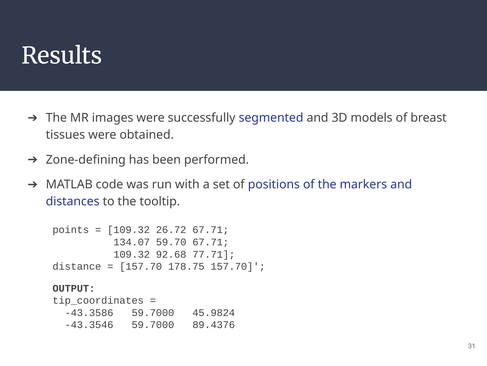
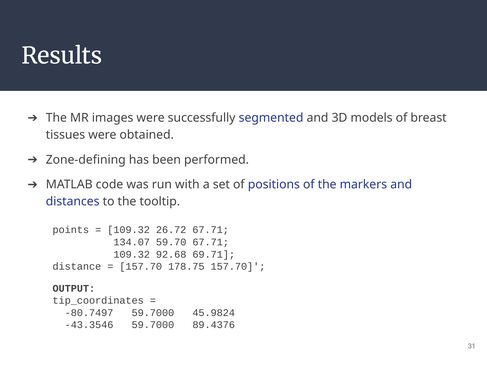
77.71: 77.71 -> 69.71
-43.3586: -43.3586 -> -80.7497
